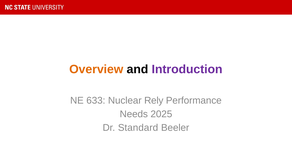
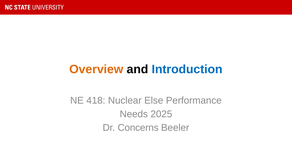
Introduction colour: purple -> blue
633: 633 -> 418
Rely: Rely -> Else
Standard: Standard -> Concerns
